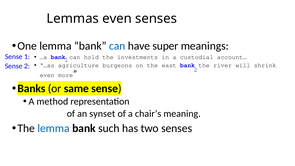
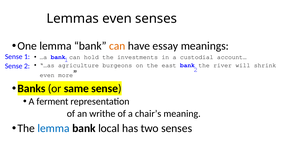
can at (117, 46) colour: blue -> orange
super: super -> essay
method: method -> ferment
synset: synset -> writhe
such: such -> local
